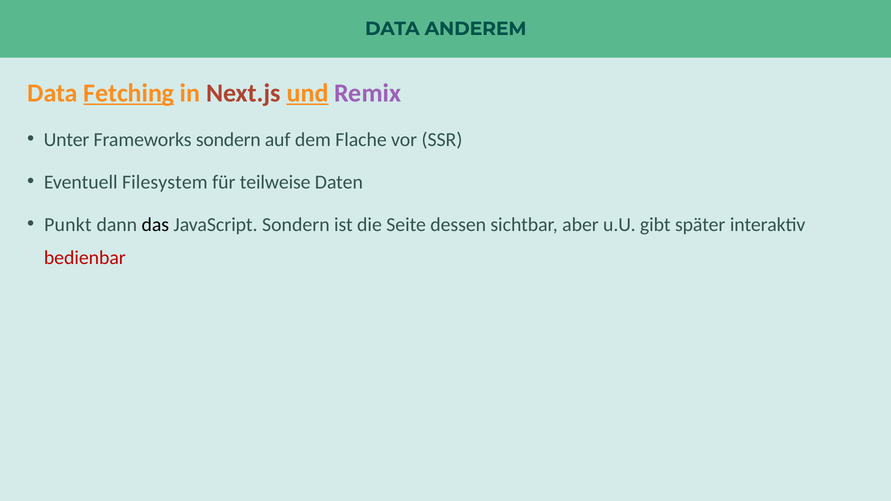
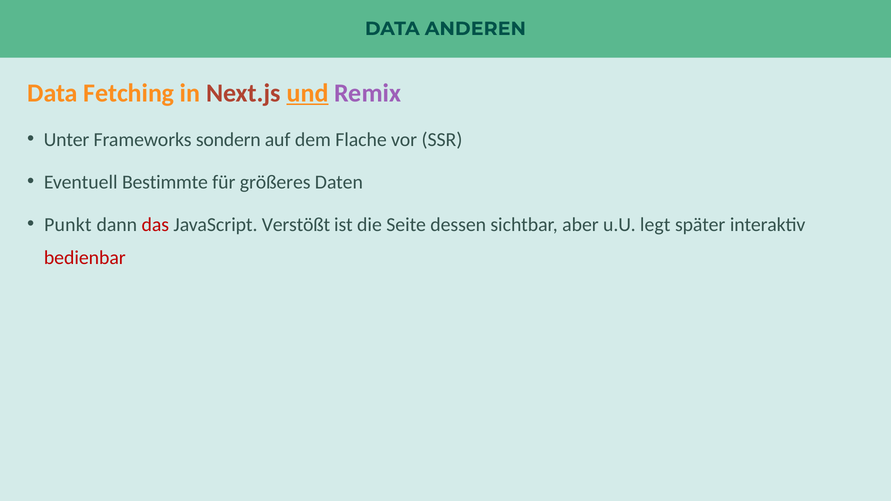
ANDEREM: ANDEREM -> ANDEREN
Fetching underline: present -> none
Filesystem: Filesystem -> Bestimmte
teilweise: teilweise -> größeres
das colour: black -> red
JavaScript Sondern: Sondern -> Verstößt
gibt: gibt -> legt
